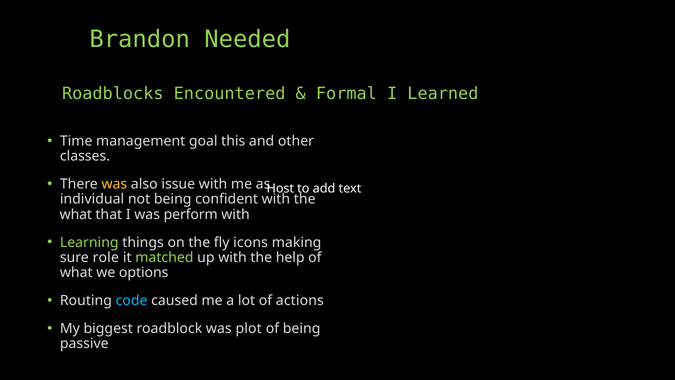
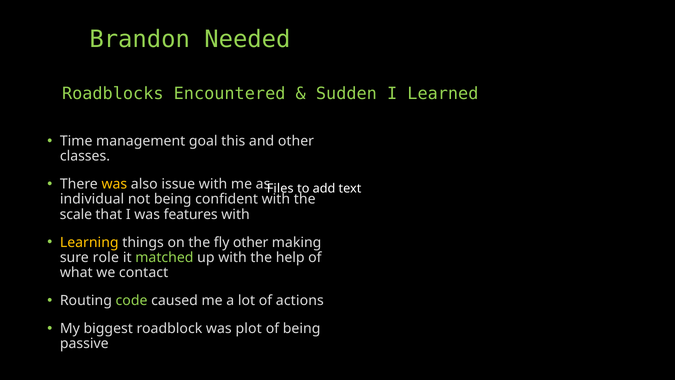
Formal: Formal -> Sudden
Host: Host -> Files
what at (76, 214): what -> scale
perform: perform -> features
Learning colour: light green -> yellow
fly icons: icons -> other
options: options -> contact
code colour: light blue -> light green
